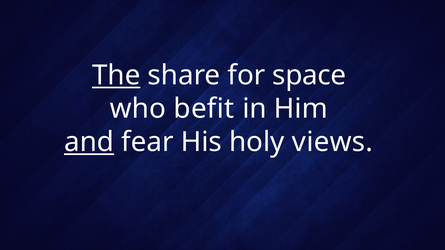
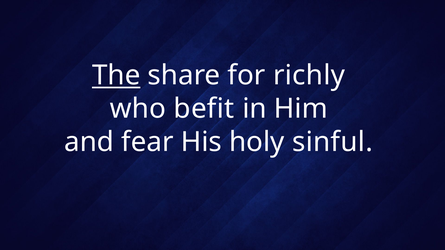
space: space -> richly
and underline: present -> none
views: views -> sinful
